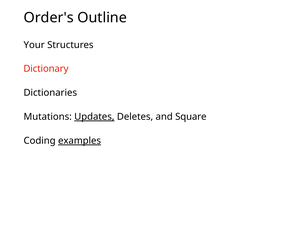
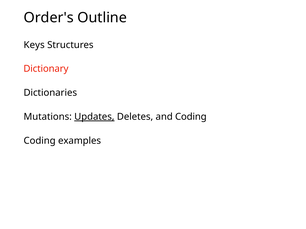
Your: Your -> Keys
and Square: Square -> Coding
examples underline: present -> none
